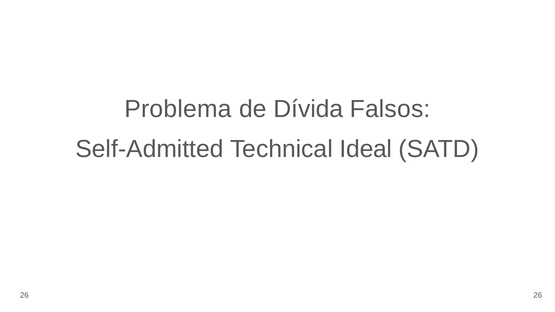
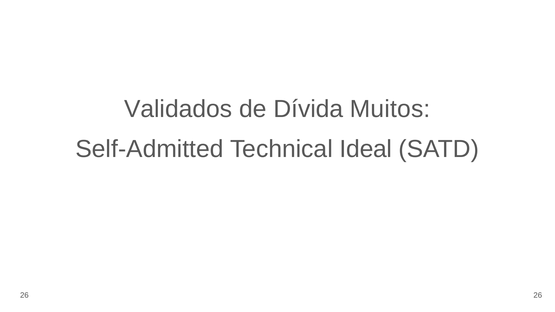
Problema: Problema -> Validados
Falsos: Falsos -> Muitos
